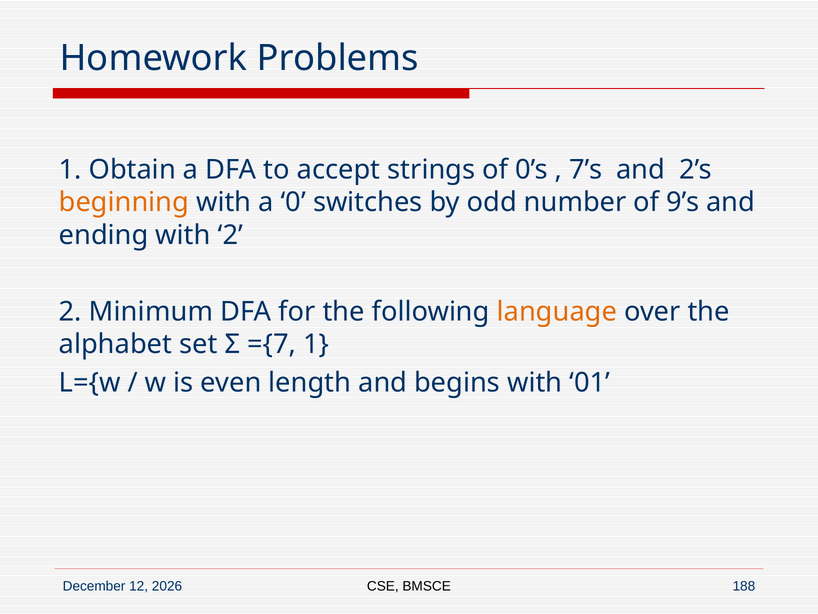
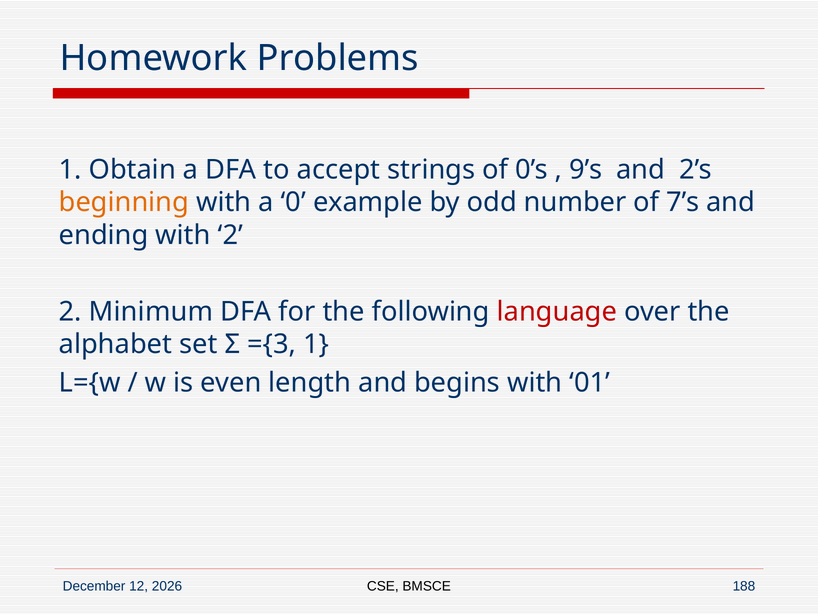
7’s: 7’s -> 9’s
switches: switches -> example
9’s: 9’s -> 7’s
language colour: orange -> red
={7: ={7 -> ={3
